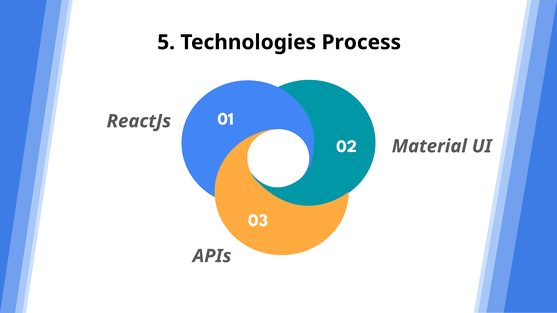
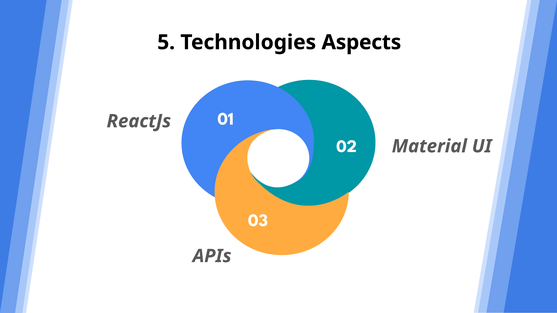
Process: Process -> Aspects
